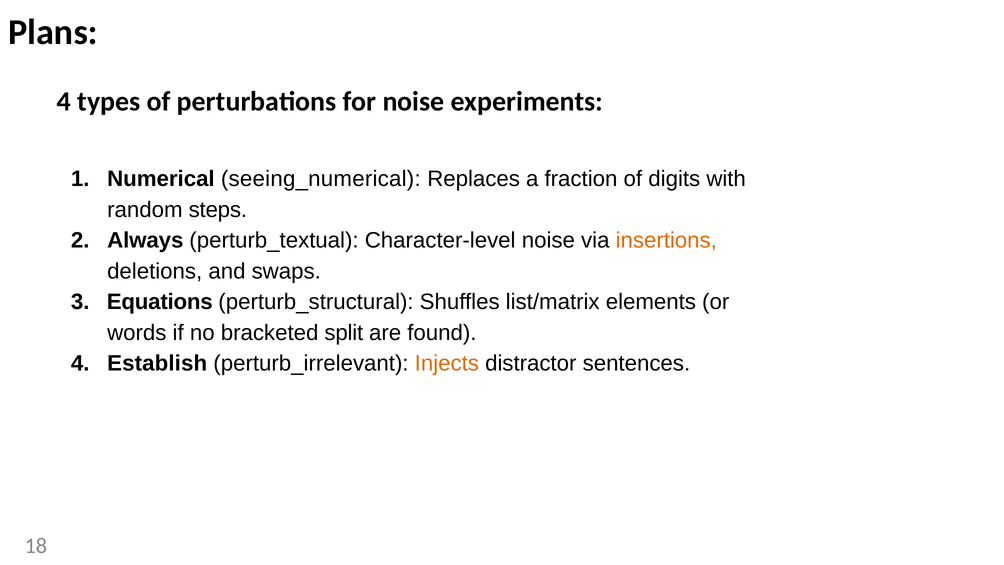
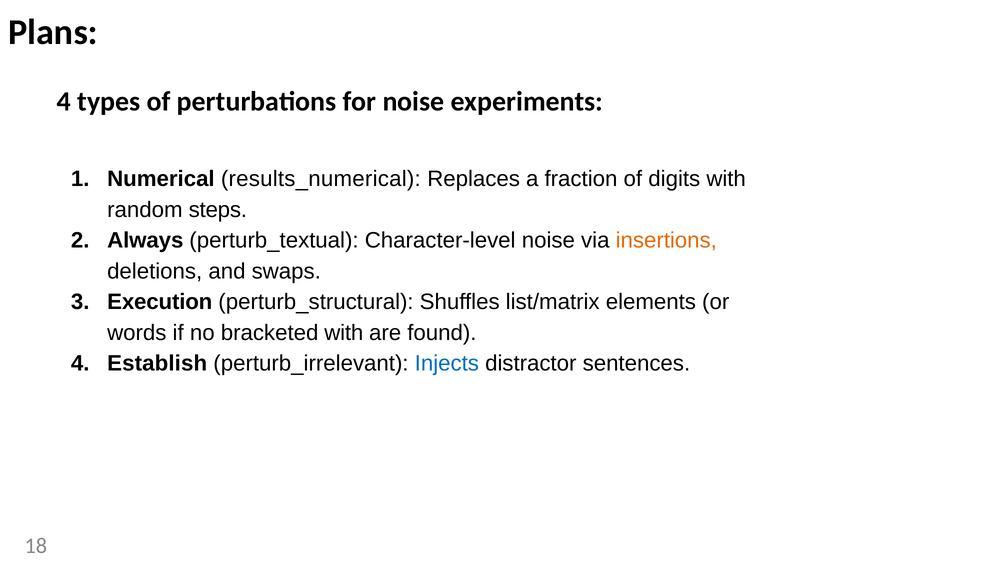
seeing_numerical: seeing_numerical -> results_numerical
Equations: Equations -> Execution
bracketed split: split -> with
Injects colour: orange -> blue
